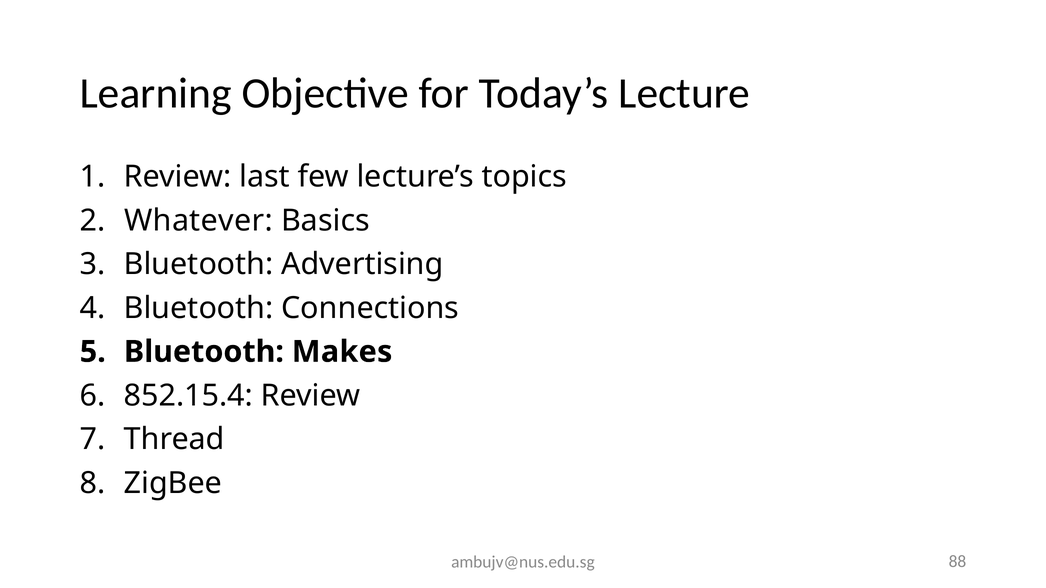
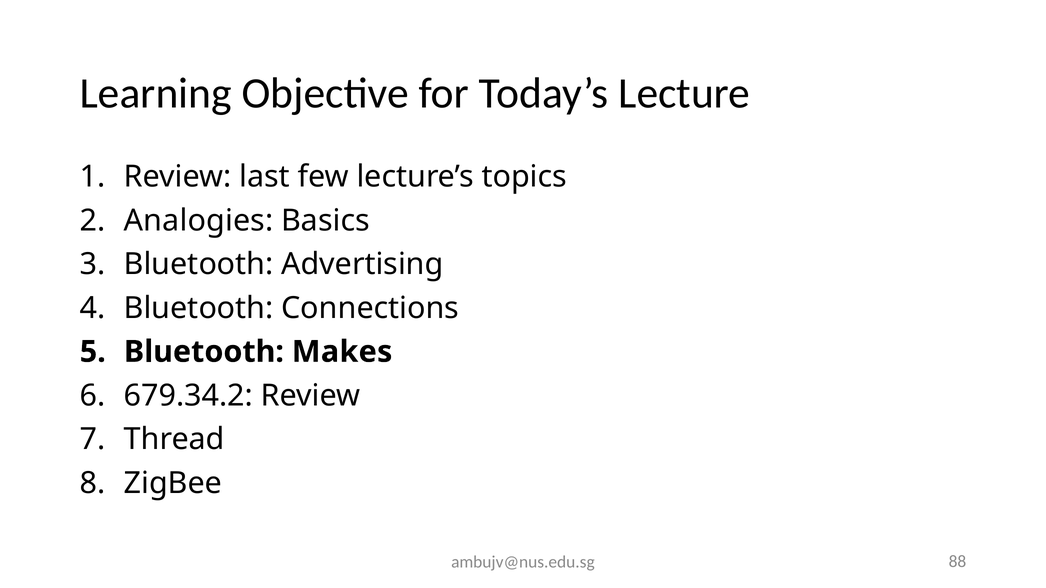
Whatever: Whatever -> Analogies
852.15.4: 852.15.4 -> 679.34.2
